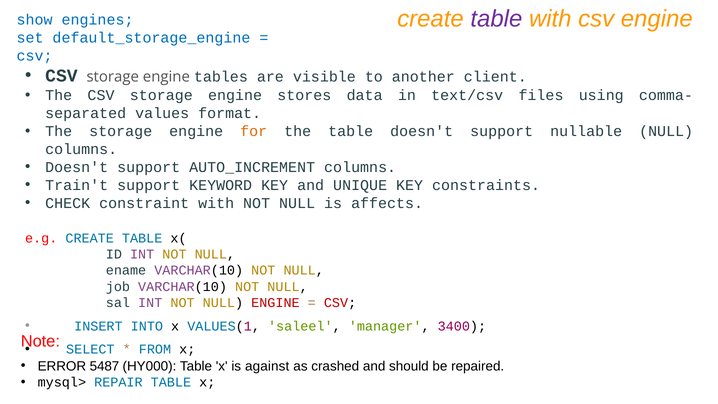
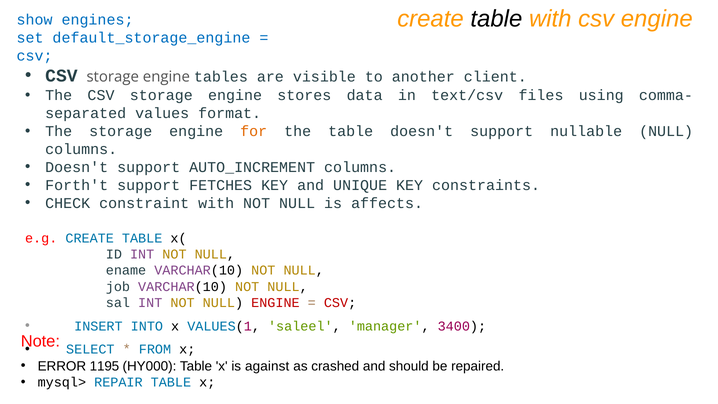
table at (496, 19) colour: purple -> black
Train't: Train't -> Forth't
KEYWORD: KEYWORD -> FETCHES
5487: 5487 -> 1195
